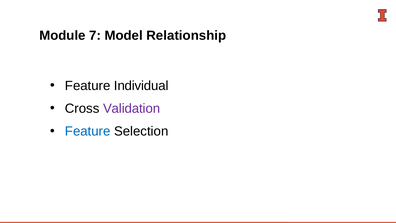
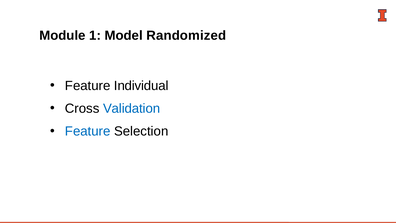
7: 7 -> 1
Relationship: Relationship -> Randomized
Validation colour: purple -> blue
